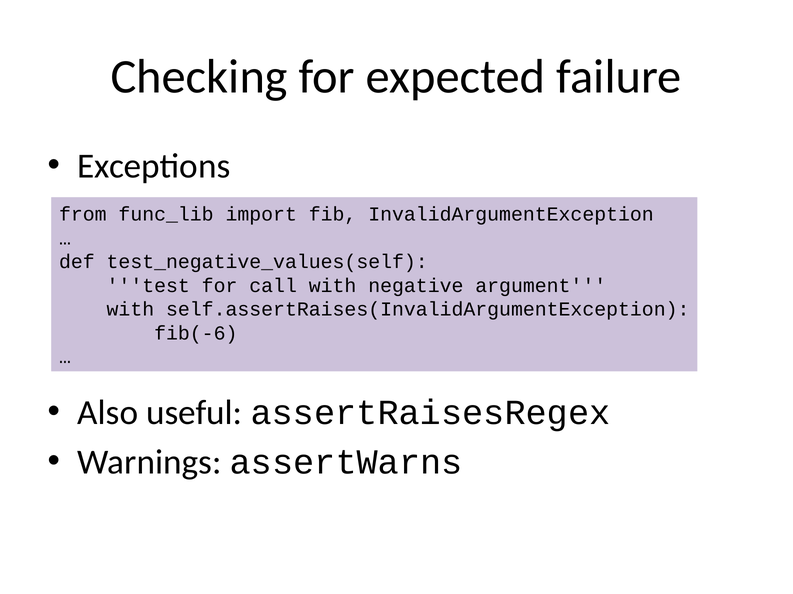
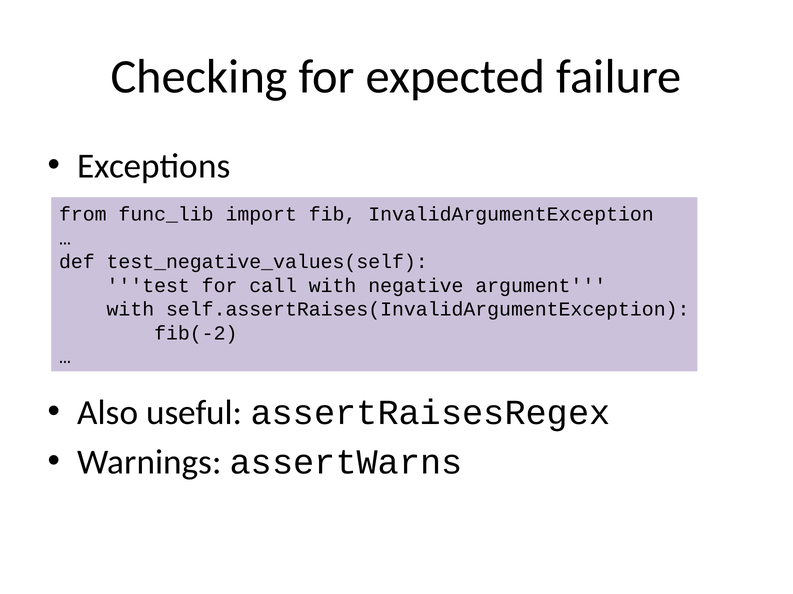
fib(-6: fib(-6 -> fib(-2
